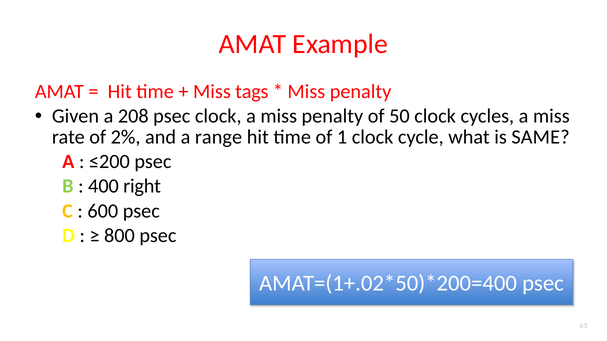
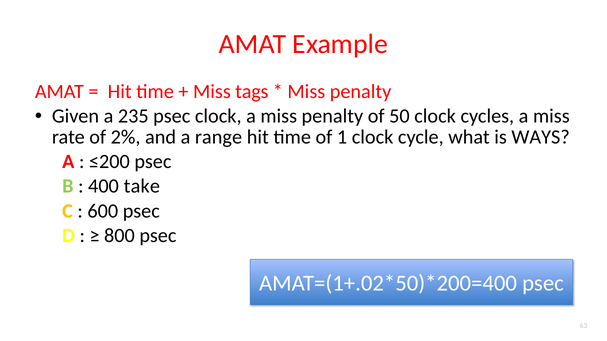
208: 208 -> 235
SAME: SAME -> WAYS
right: right -> take
